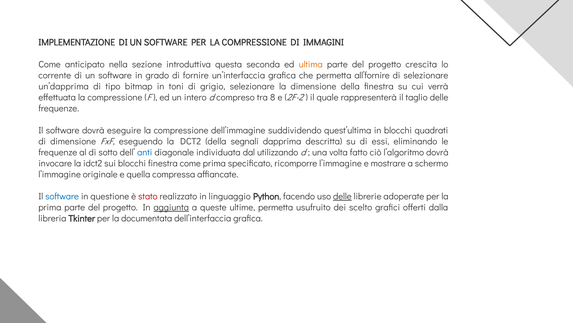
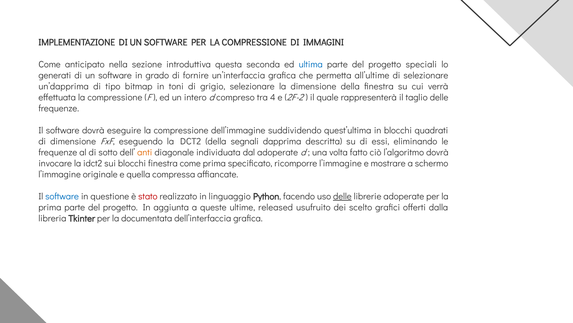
ultima colour: orange -> blue
crescita: crescita -> speciali
corrente: corrente -> generati
all’fornire: all’fornire -> all’ultime
8: 8 -> 4
anti colour: blue -> orange
dal utilizzando: utilizzando -> adoperate
aggiunta underline: present -> none
ultime permetta: permetta -> released
